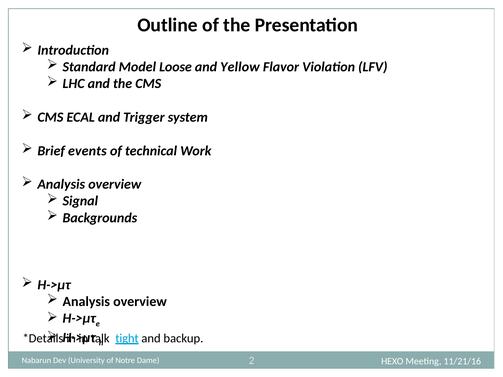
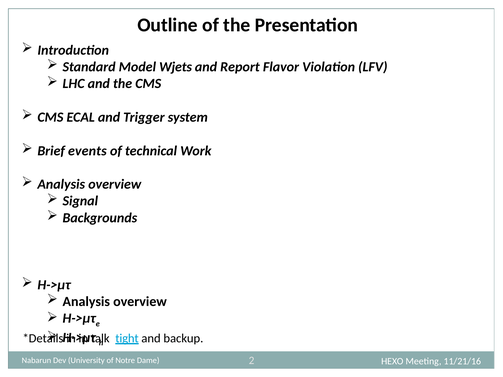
Loose: Loose -> Wjets
Yellow: Yellow -> Report
